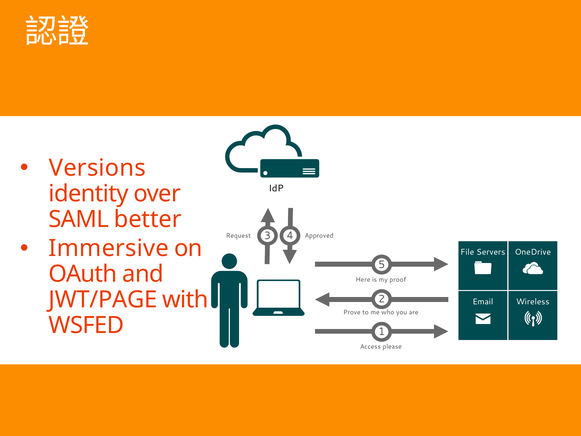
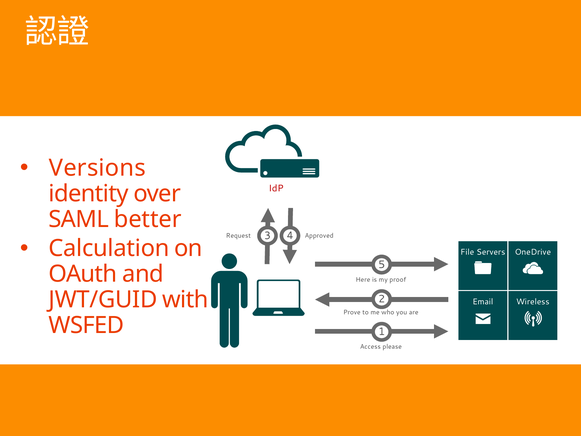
IdP colour: black -> red
Immersive: Immersive -> Calculation
JWT/PAGE: JWT/PAGE -> JWT/GUID
